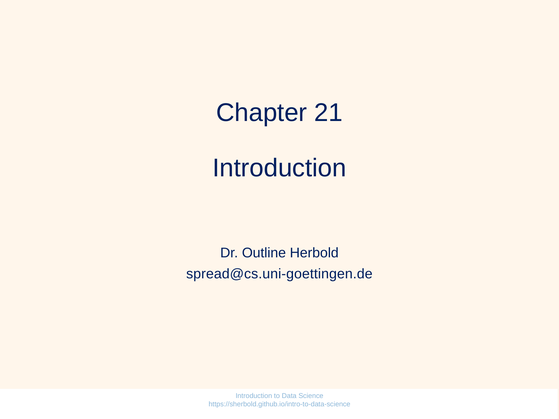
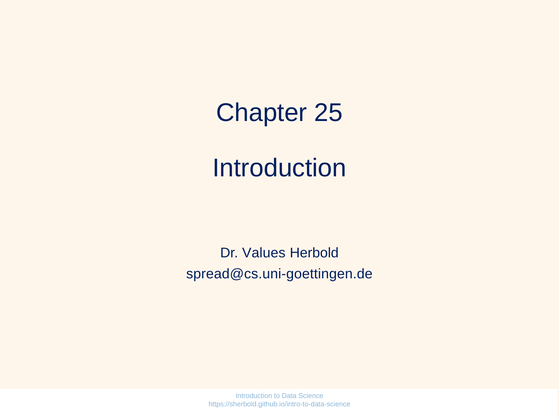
21: 21 -> 25
Outline: Outline -> Values
